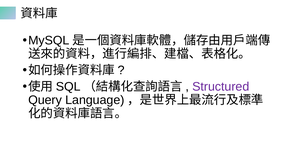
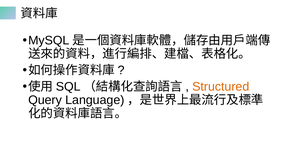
Structured colour: purple -> orange
